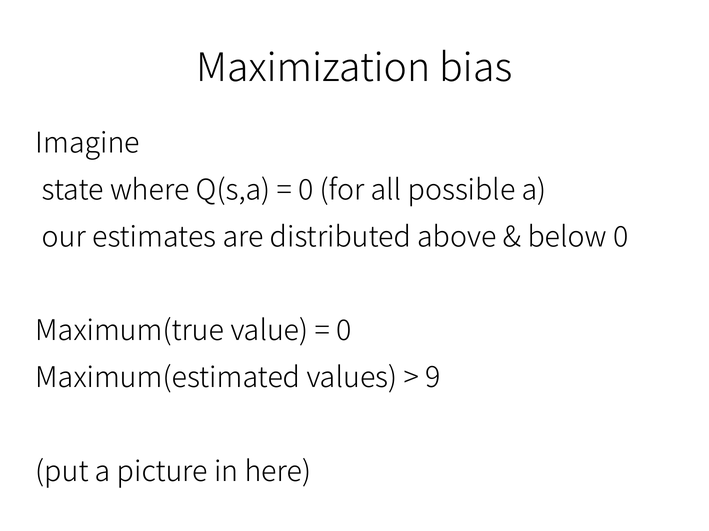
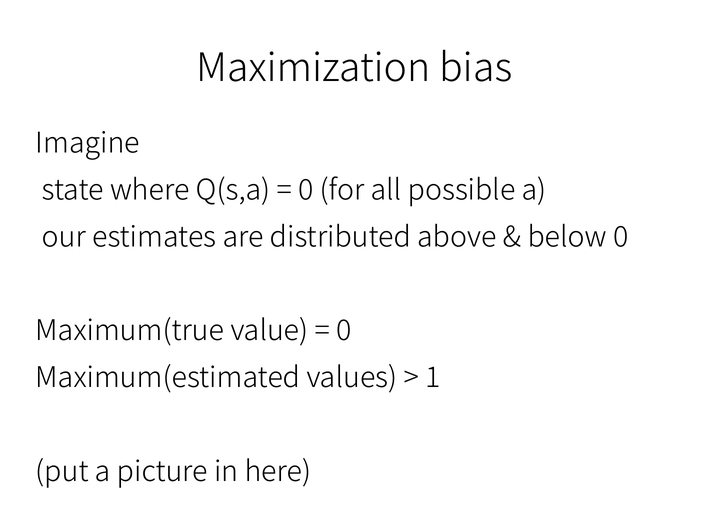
9: 9 -> 1
